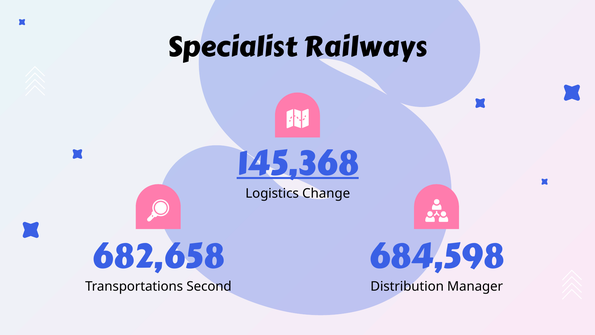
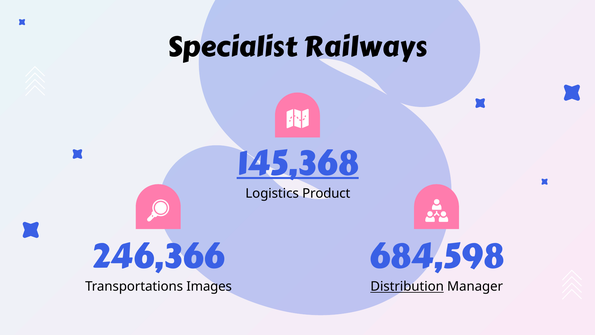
Change: Change -> Product
682,658: 682,658 -> 246,366
Second: Second -> Images
Distribution underline: none -> present
